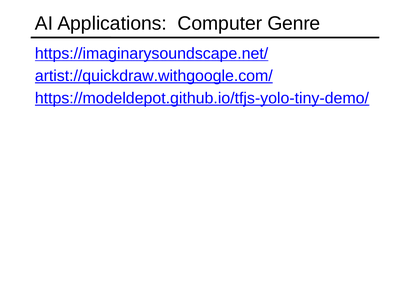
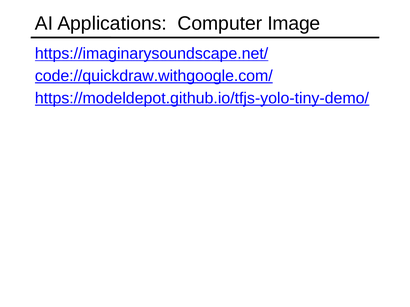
Genre: Genre -> Image
artist://quickdraw.withgoogle.com/: artist://quickdraw.withgoogle.com/ -> code://quickdraw.withgoogle.com/
